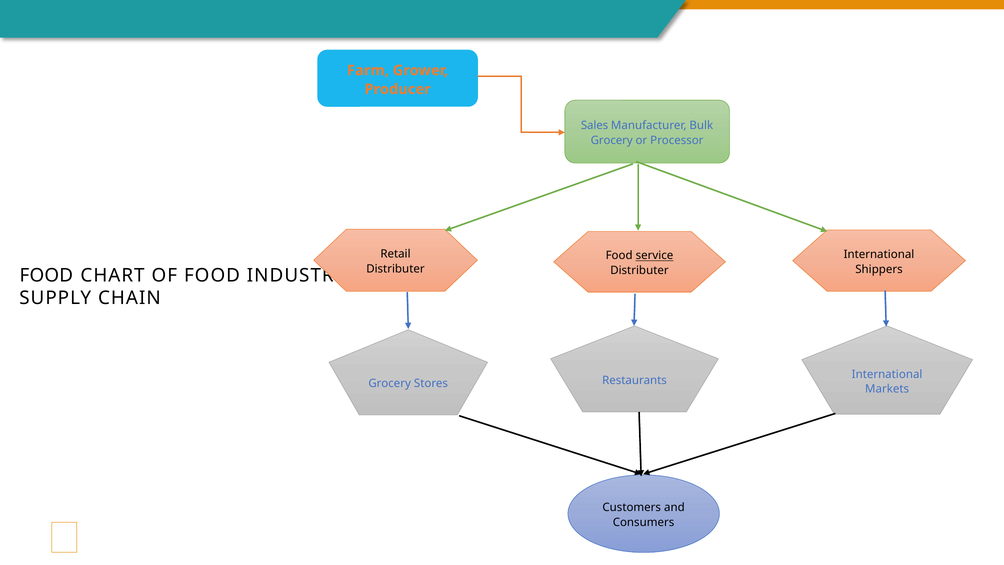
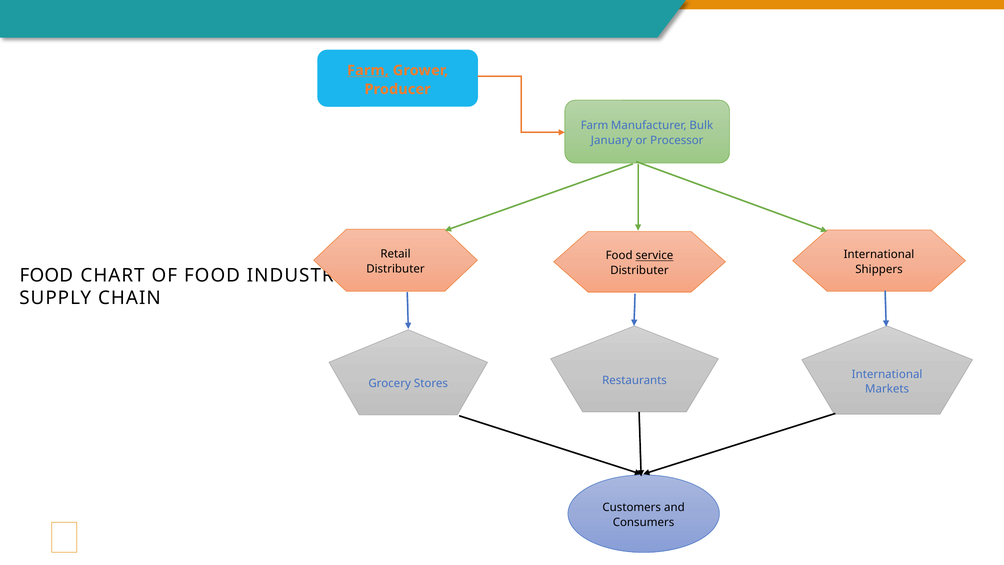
Farm at (368, 70) underline: none -> present
Sales at (595, 125): Sales -> Farm
Grocery at (612, 140): Grocery -> January
